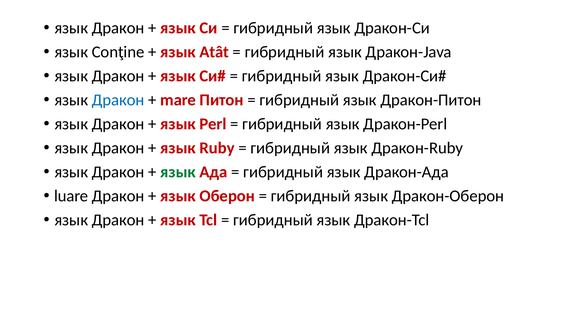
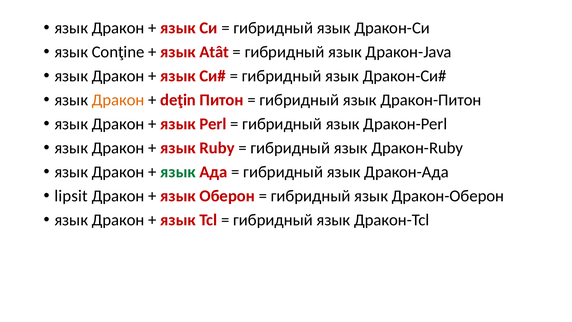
Дракон at (118, 100) colour: blue -> orange
mare: mare -> deţin
luare: luare -> lipsit
